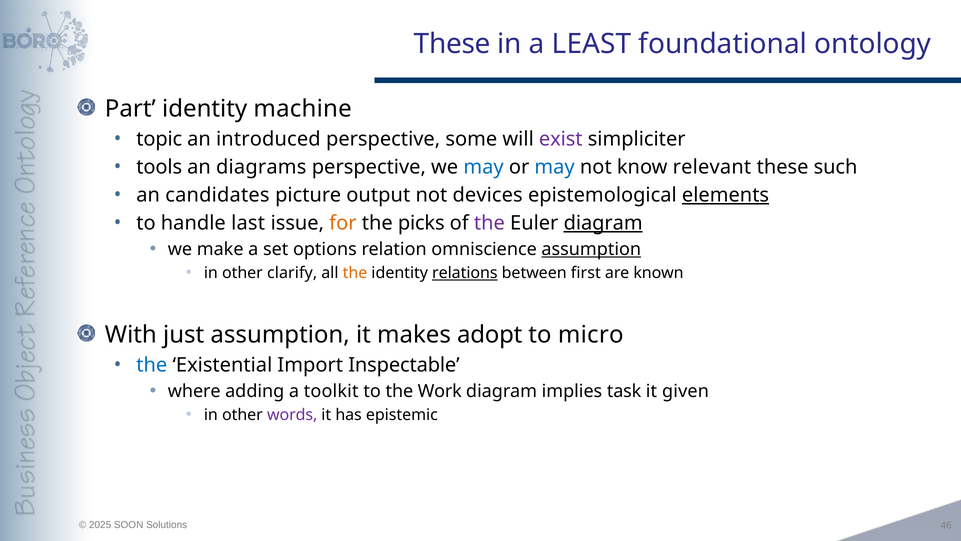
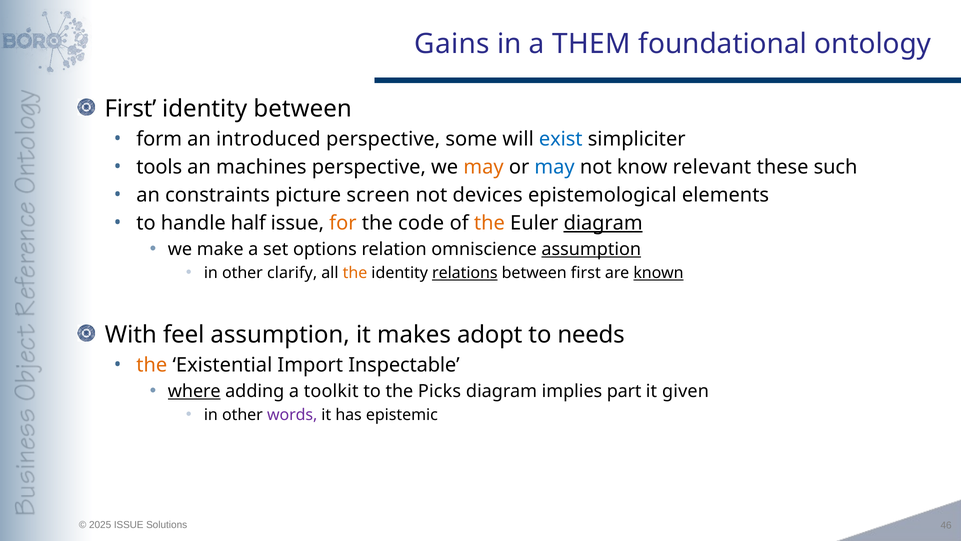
These at (452, 44): These -> Gains
LEAST: LEAST -> THEM
Part at (130, 109): Part -> First
identity machine: machine -> between
topic: topic -> form
exist colour: purple -> blue
diagrams: diagrams -> machines
may at (484, 167) colour: blue -> orange
candidates: candidates -> constraints
output: output -> screen
elements underline: present -> none
last: last -> half
picks: picks -> code
the at (489, 223) colour: purple -> orange
known underline: none -> present
just: just -> feel
micro: micro -> needs
the at (152, 365) colour: blue -> orange
where underline: none -> present
Work: Work -> Picks
task: task -> part
SOON at (129, 525): SOON -> ISSUE
